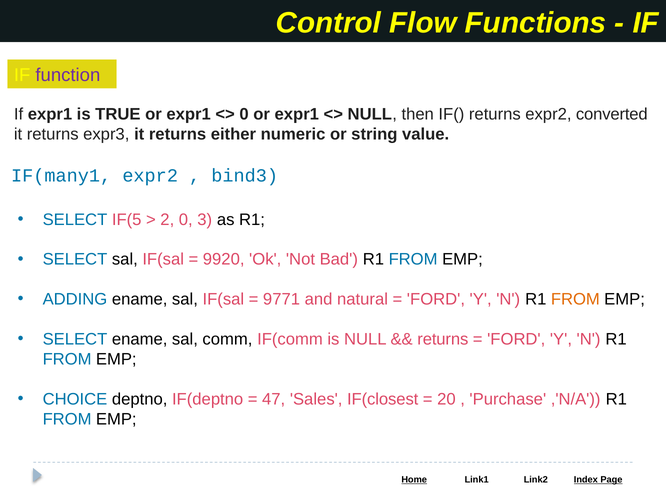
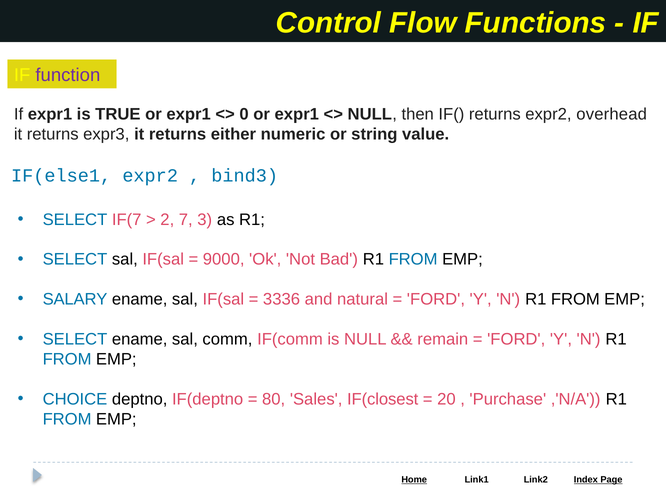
converted: converted -> overhead
IF(many1: IF(many1 -> IF(else1
IF(5: IF(5 -> IF(7
2 0: 0 -> 7
9920: 9920 -> 9000
ADDING: ADDING -> SALARY
9771: 9771 -> 3336
FROM at (575, 300) colour: orange -> black
returns at (443, 340): returns -> remain
47: 47 -> 80
